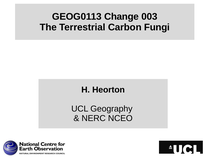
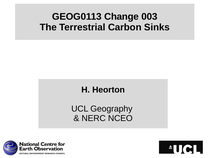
Fungi: Fungi -> Sinks
